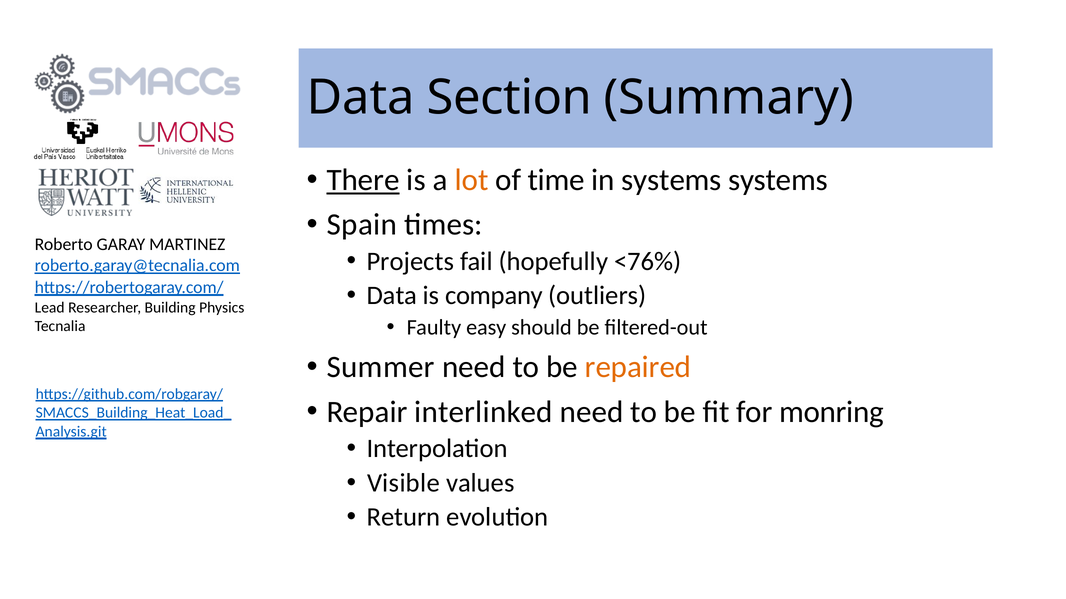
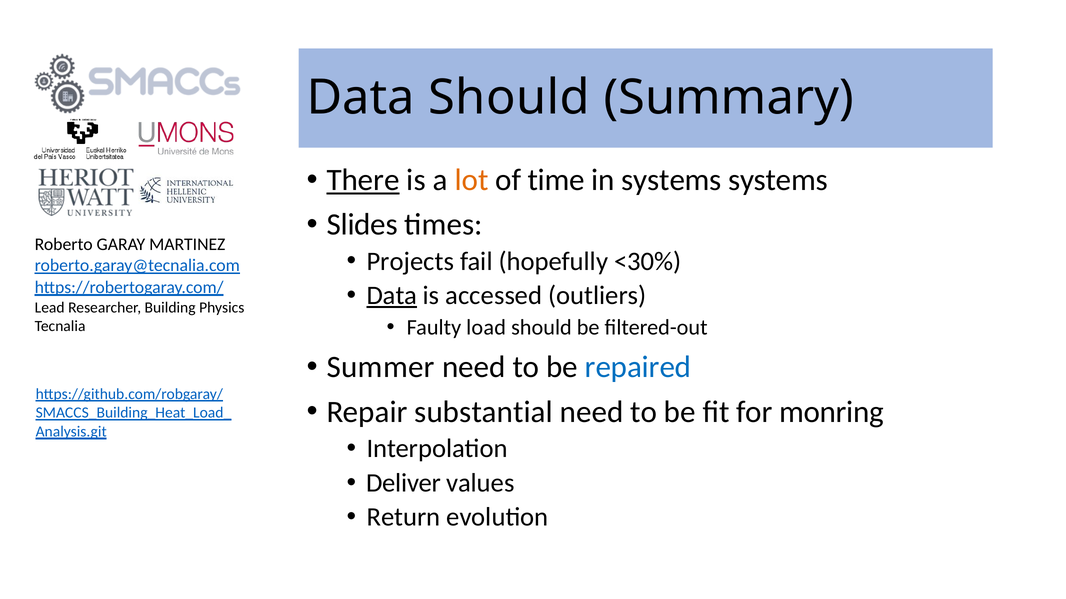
Data Section: Section -> Should
Spain: Spain -> Slides
<76%: <76% -> <30%
Data at (392, 296) underline: none -> present
company: company -> accessed
easy: easy -> load
repaired colour: orange -> blue
interlinked: interlinked -> substantial
Visible: Visible -> Deliver
